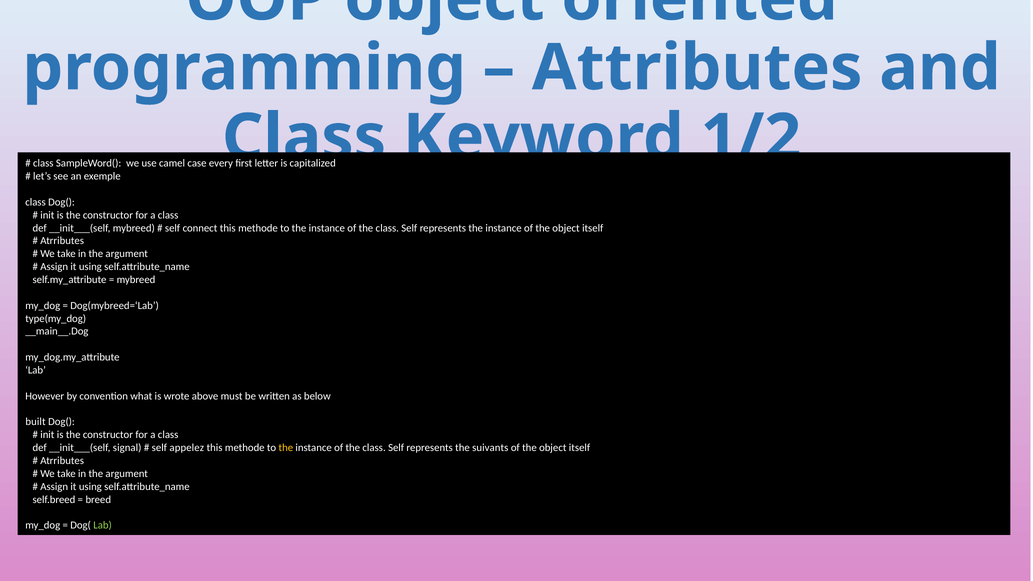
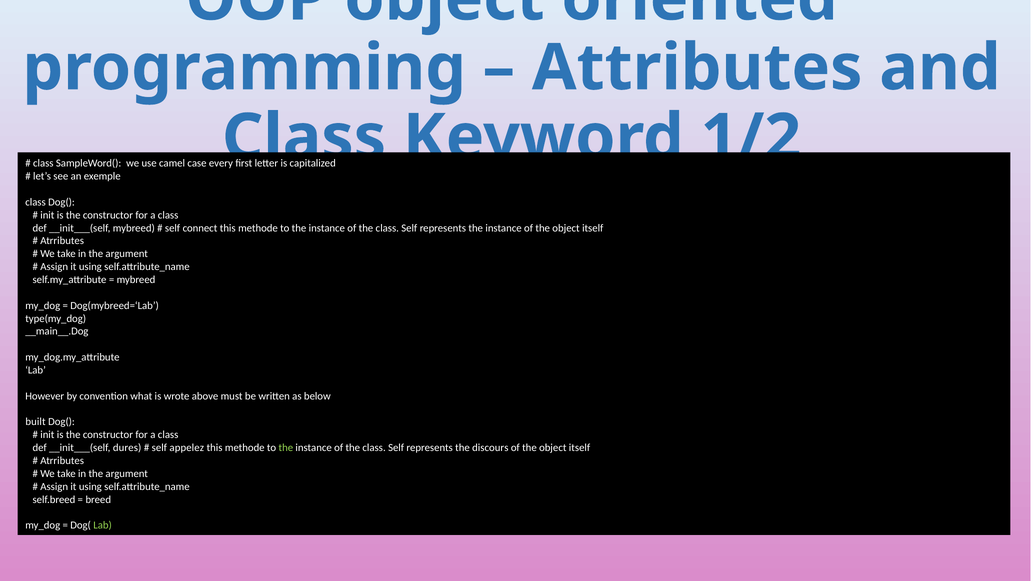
signal: signal -> dures
the at (286, 448) colour: yellow -> light green
suivants: suivants -> discours
